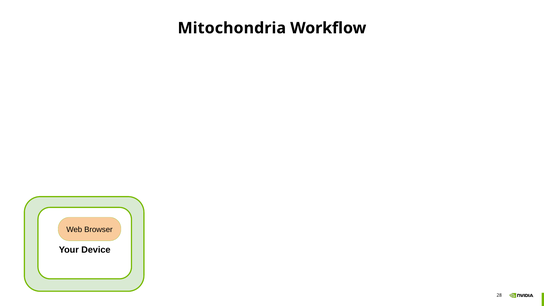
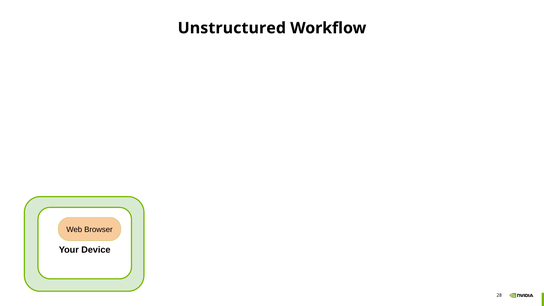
Mitochondria: Mitochondria -> Unstructured
